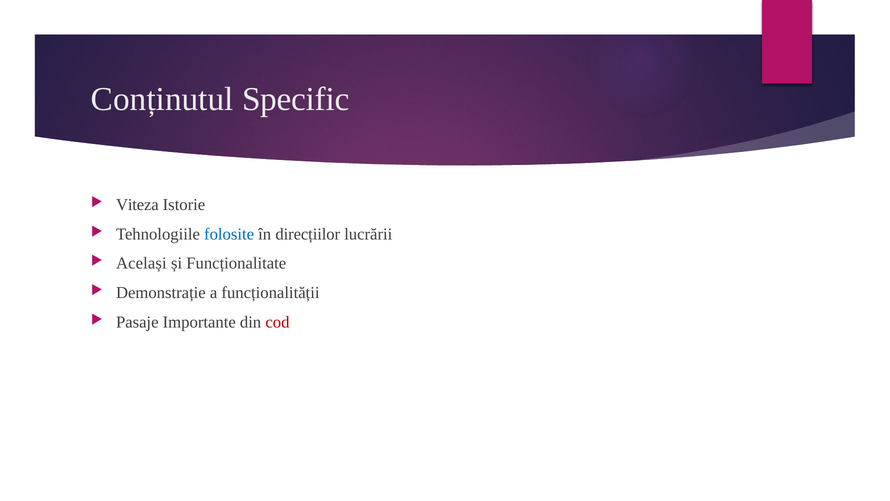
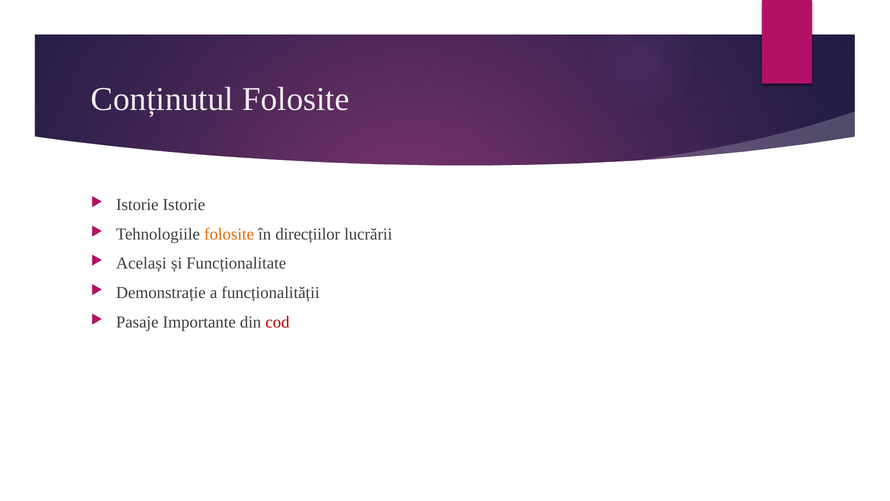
Conținutul Specific: Specific -> Folosite
Viteza at (137, 205): Viteza -> Istorie
folosite at (229, 234) colour: blue -> orange
